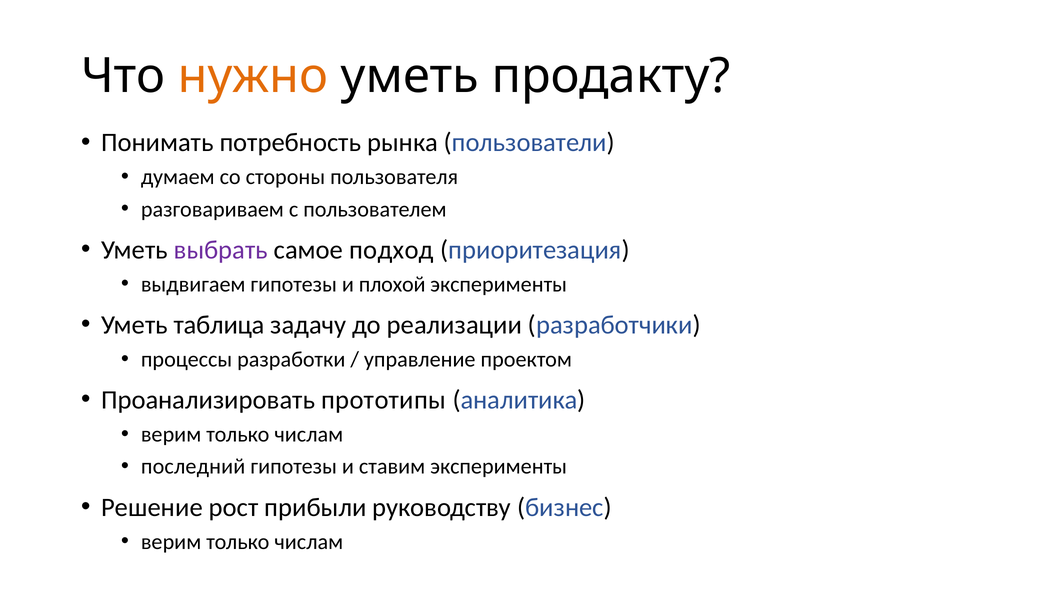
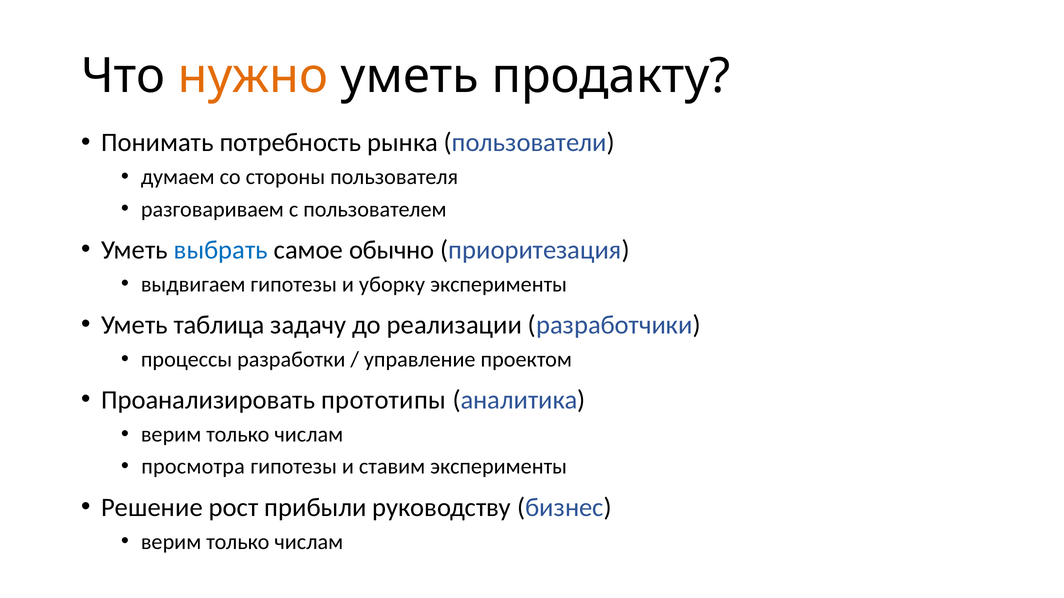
выбрать colour: purple -> blue
подход: подход -> обычно
плохой: плохой -> уборку
последний: последний -> просмотра
